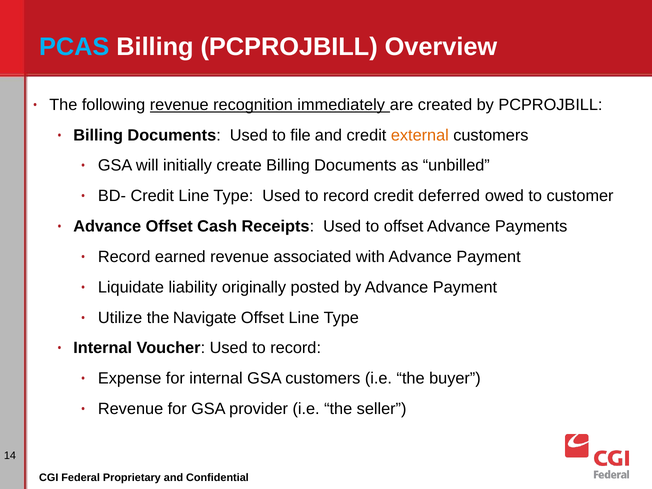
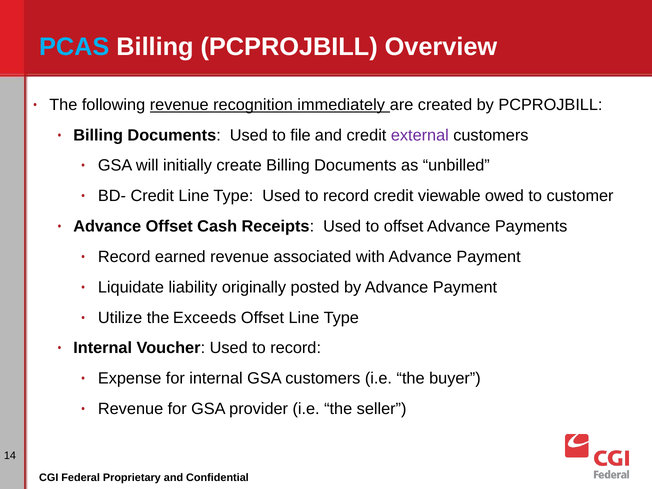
external colour: orange -> purple
deferred: deferred -> viewable
Navigate: Navigate -> Exceeds
